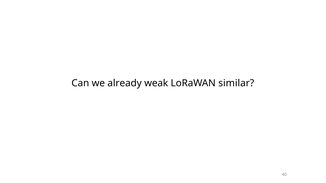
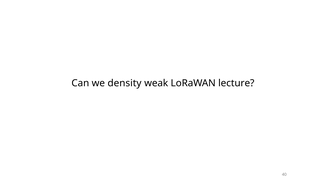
already: already -> density
similar: similar -> lecture
